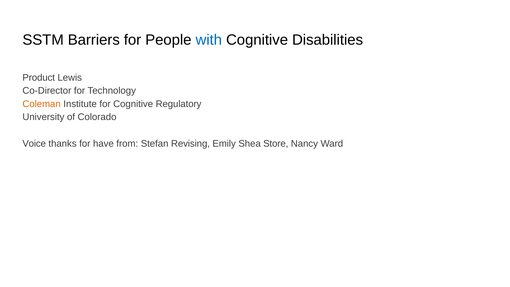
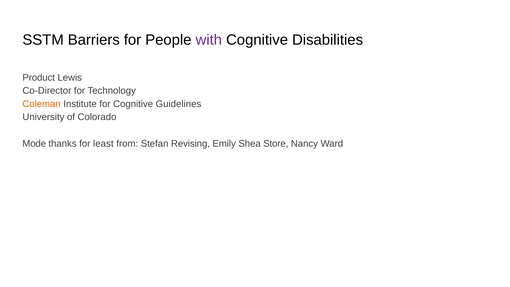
with colour: blue -> purple
Regulatory: Regulatory -> Guidelines
Voice: Voice -> Mode
have: have -> least
